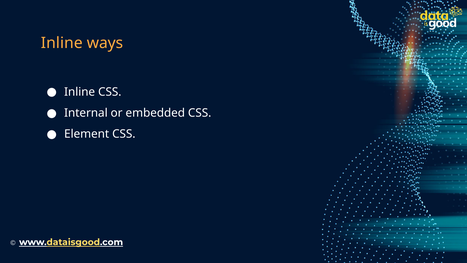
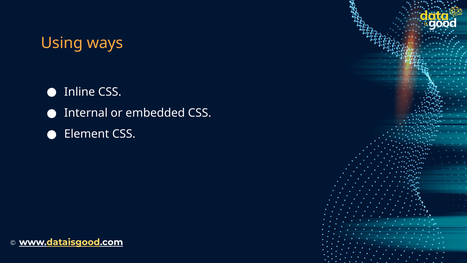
Inline at (62, 43): Inline -> Using
